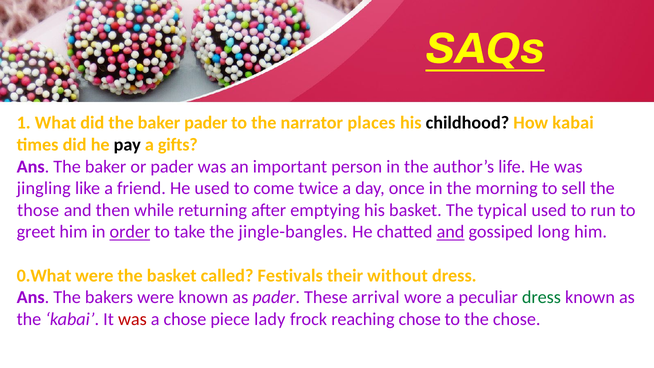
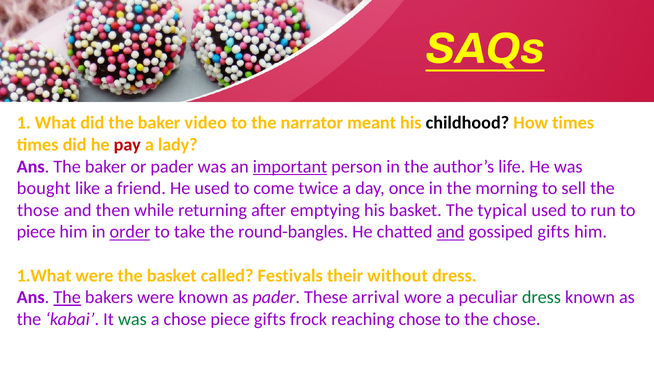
baker pader: pader -> video
places: places -> meant
How kabai: kabai -> times
pay colour: black -> red
gifts: gifts -> lady
important underline: none -> present
jingling: jingling -> bought
greet at (36, 232): greet -> piece
jingle-bangles: jingle-bangles -> round-bangles
gossiped long: long -> gifts
0.What: 0.What -> 1.What
The at (67, 297) underline: none -> present
was at (132, 319) colour: red -> green
piece lady: lady -> gifts
